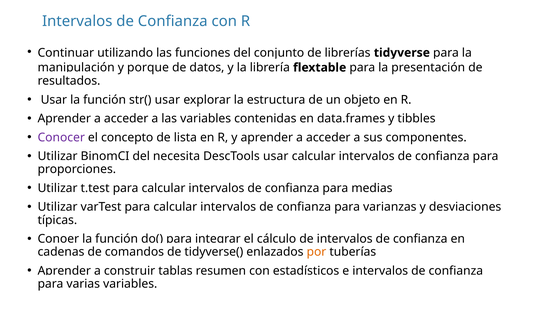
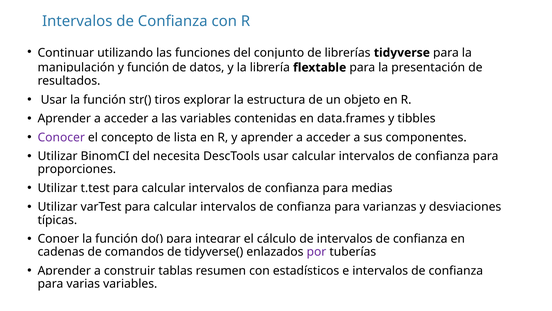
y porque: porque -> función
str( usar: usar -> tiros
por colour: orange -> purple
